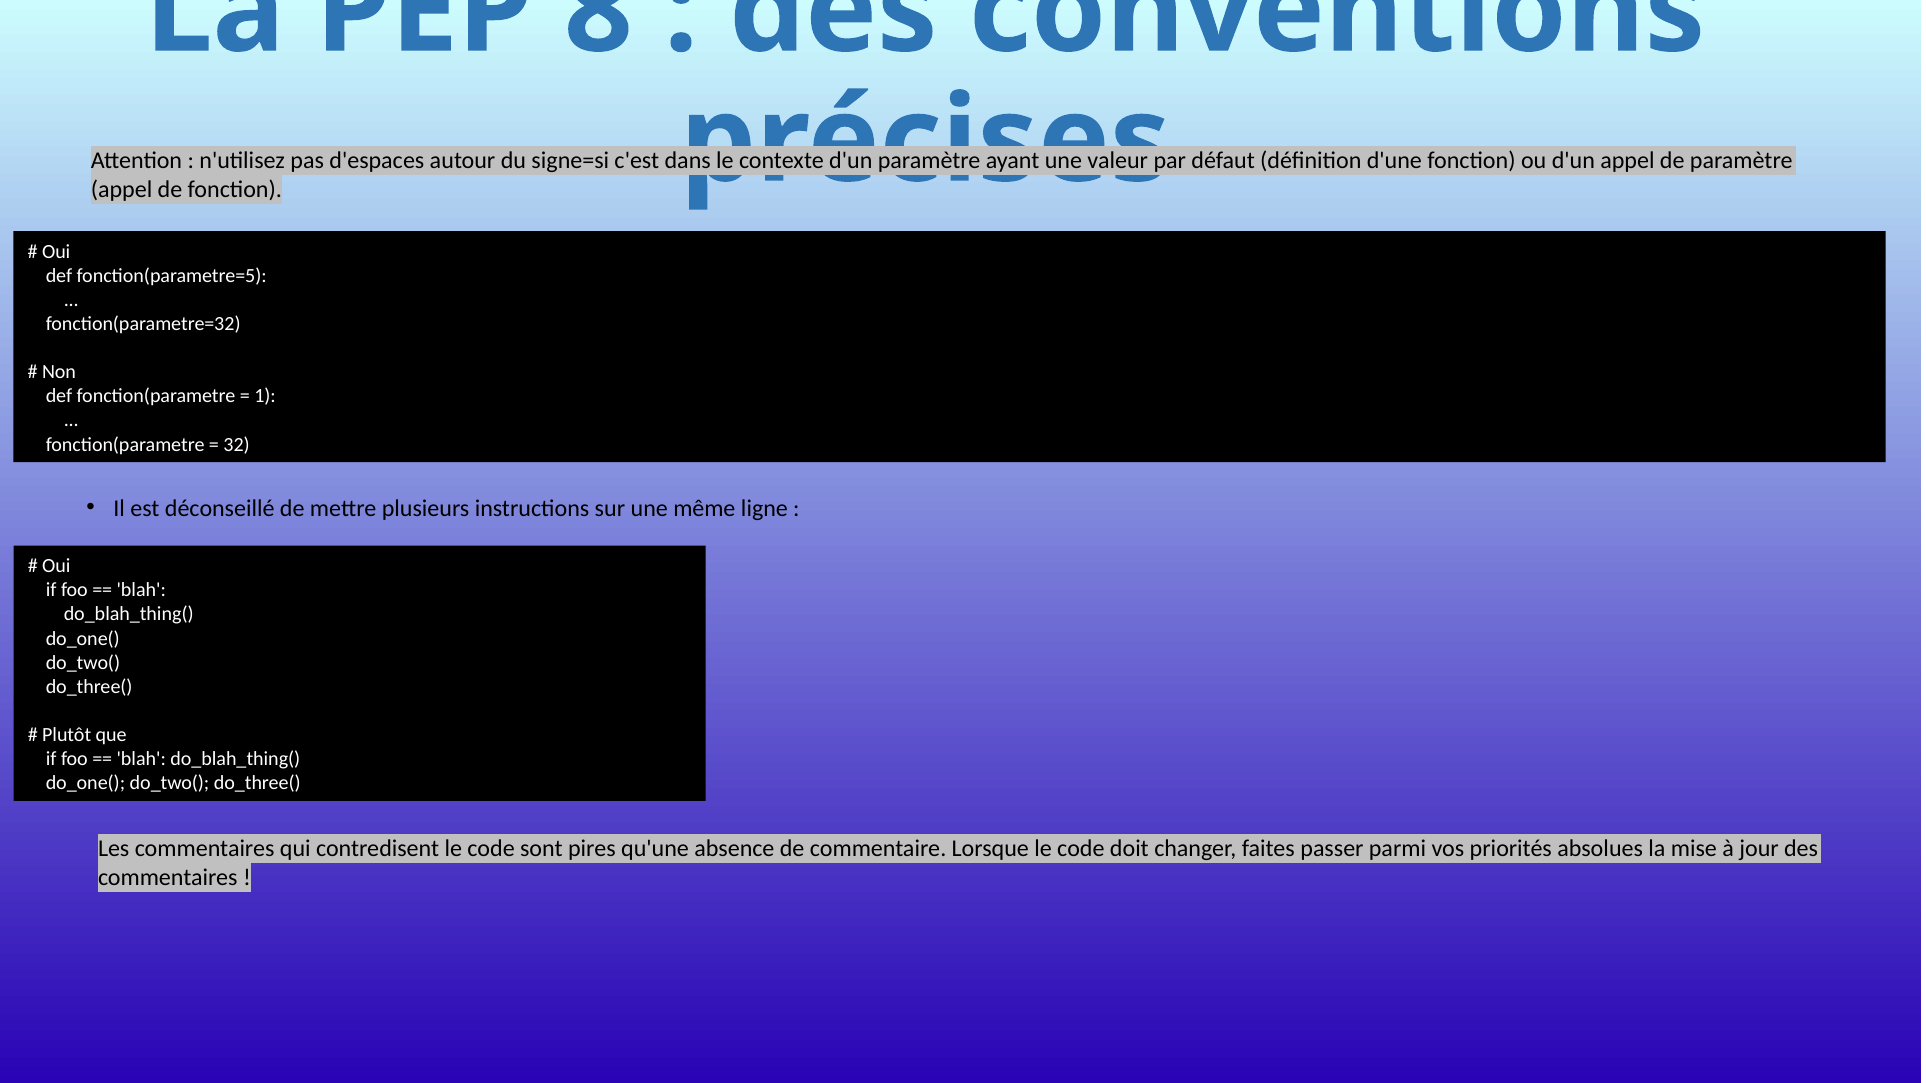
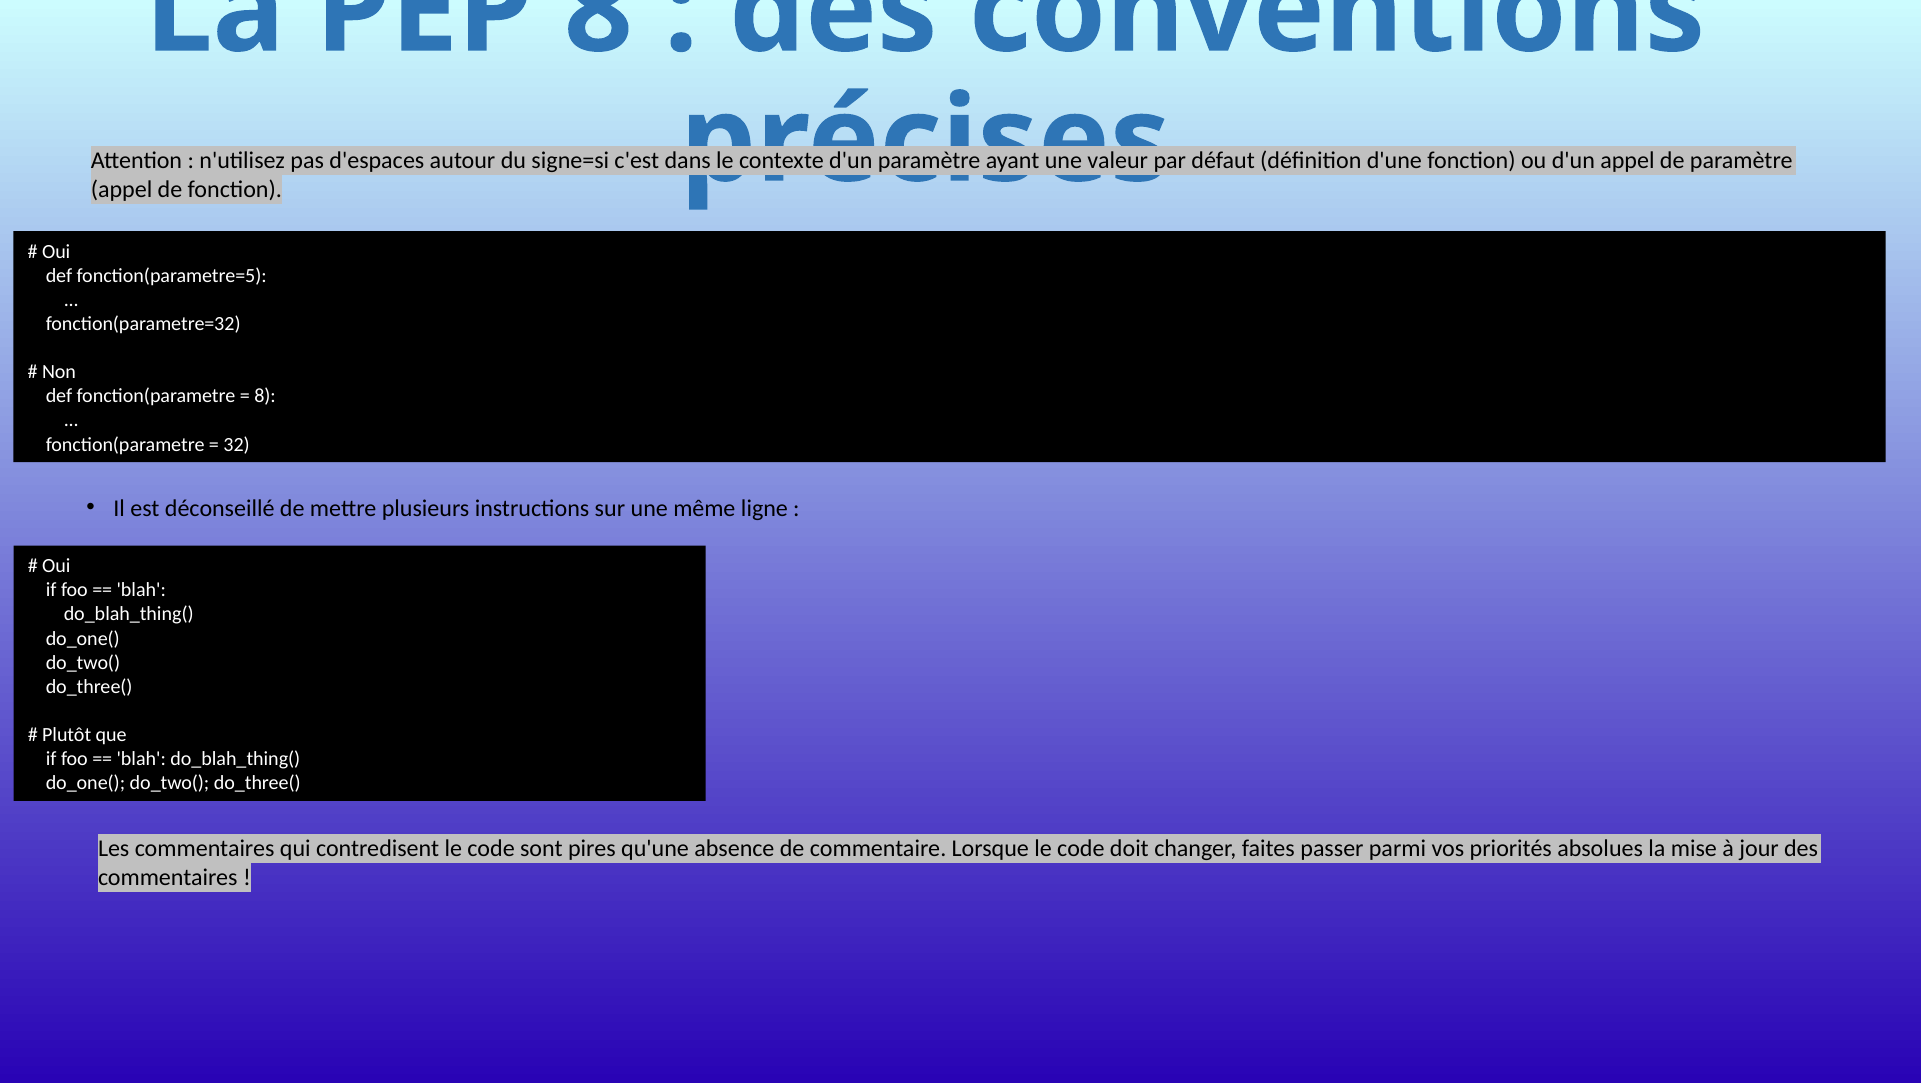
1 at (265, 396): 1 -> 8
